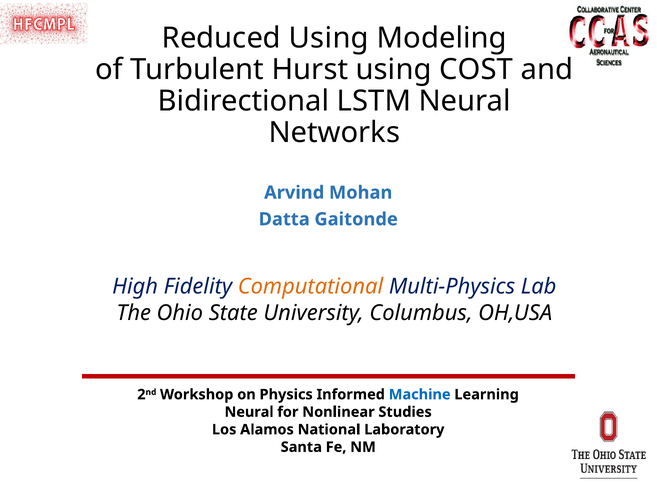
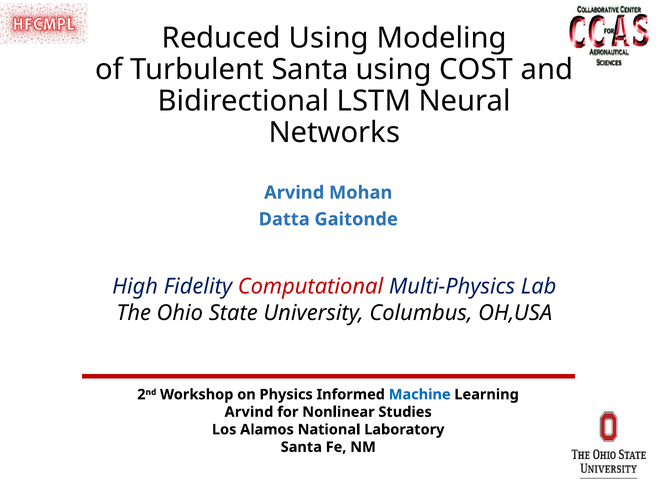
Turbulent Hurst: Hurst -> Santa
Computational colour: orange -> red
Neural at (249, 412): Neural -> Arvind
